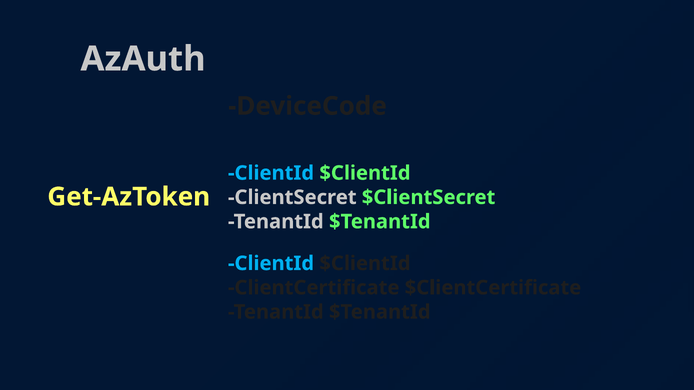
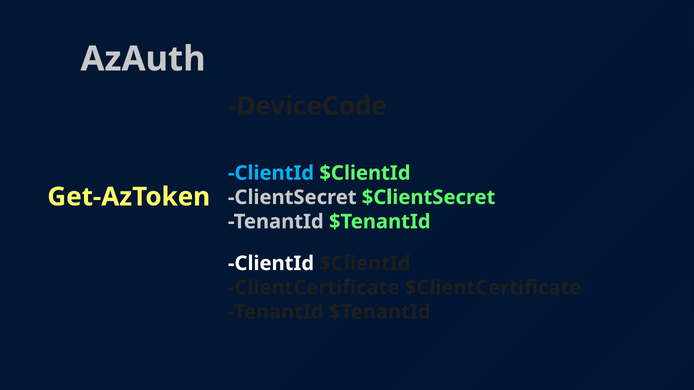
ClientId at (271, 264) colour: light blue -> white
